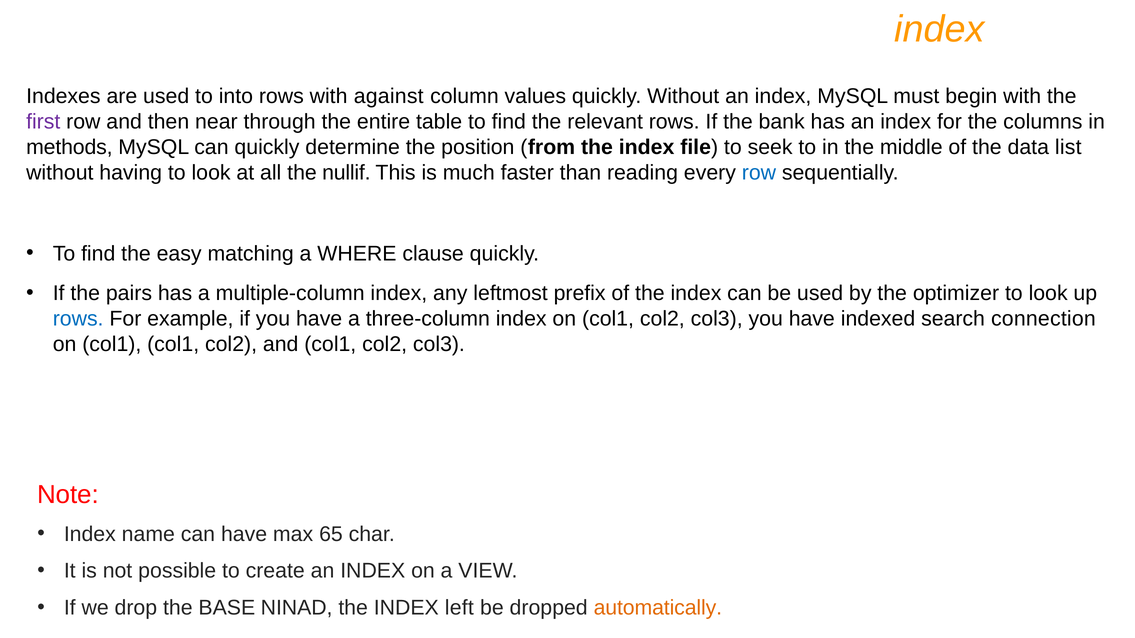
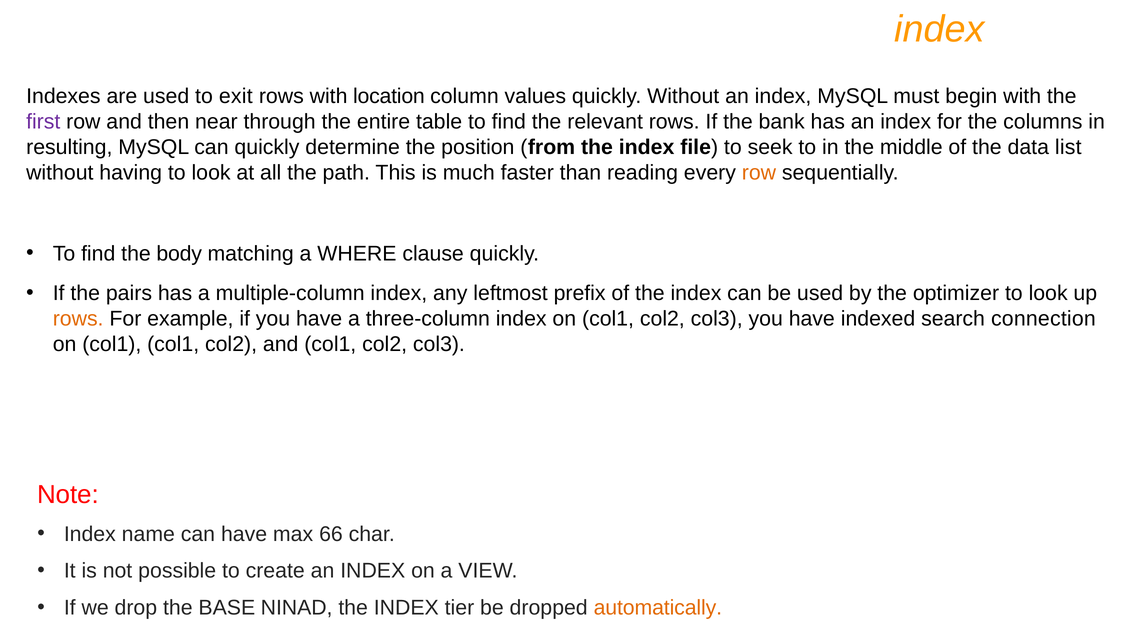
into: into -> exit
against: against -> location
methods: methods -> resulting
nullif: nullif -> path
row at (759, 173) colour: blue -> orange
easy: easy -> body
rows at (78, 319) colour: blue -> orange
65: 65 -> 66
left: left -> tier
